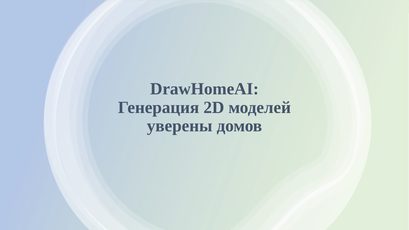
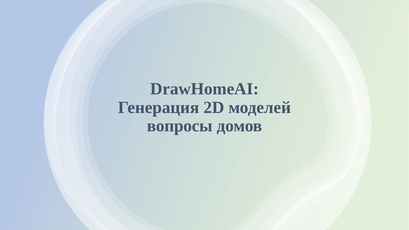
уверены: уверены -> вопросы
